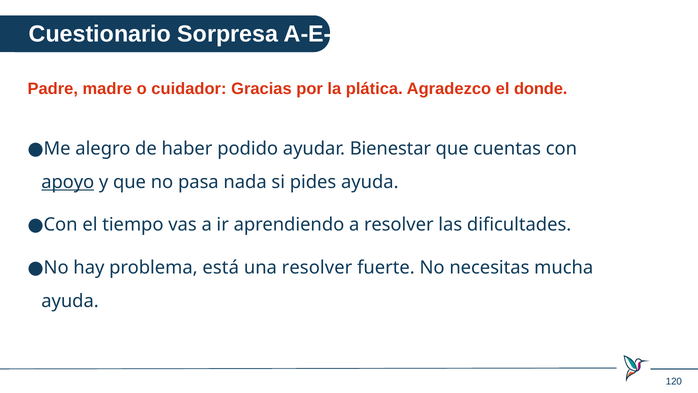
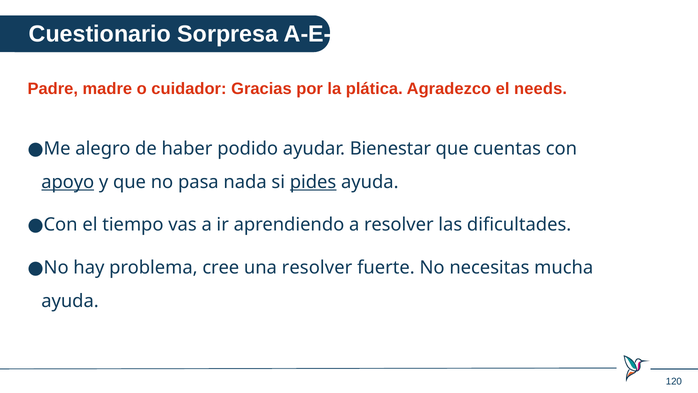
donde: donde -> needs
pides underline: none -> present
está: está -> cree
